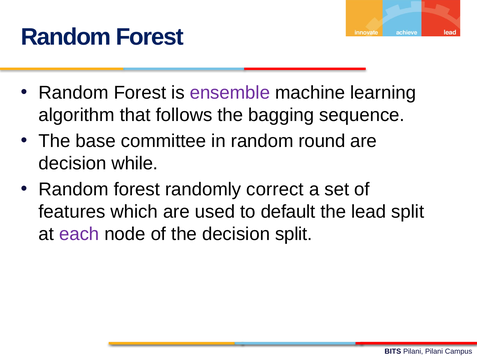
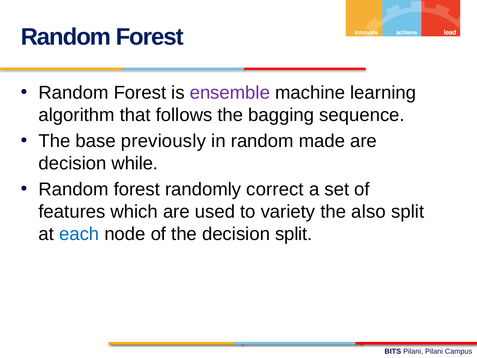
committee: committee -> previously
round: round -> made
default: default -> variety
lead: lead -> also
each colour: purple -> blue
